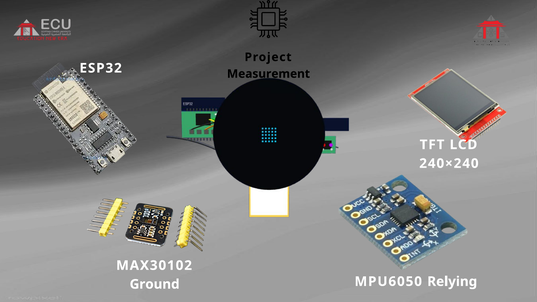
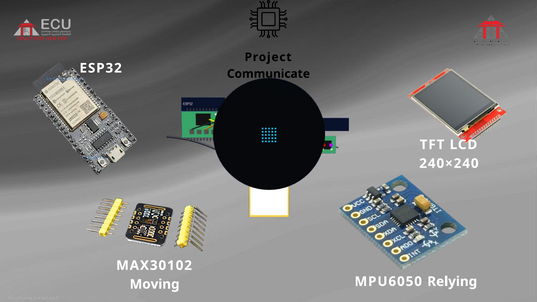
Measurement: Measurement -> Communicate
Ground: Ground -> Moving
